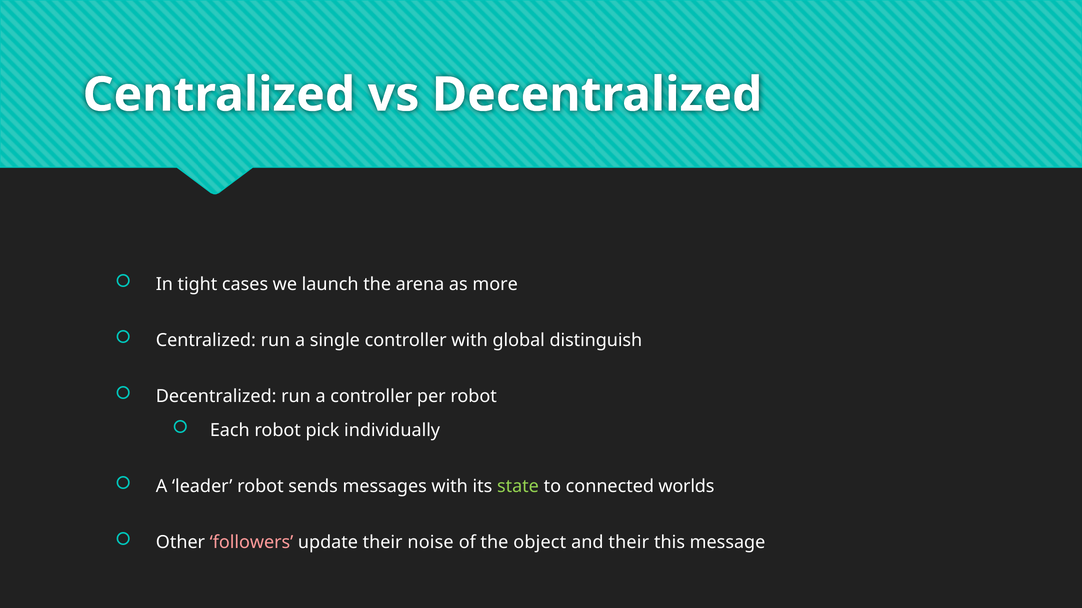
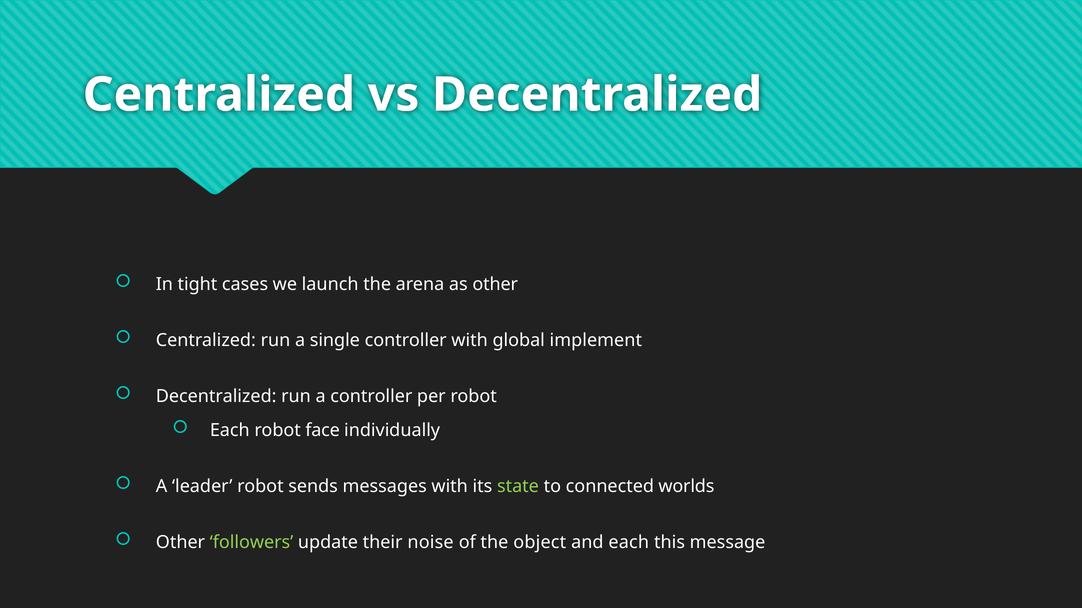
as more: more -> other
distinguish: distinguish -> implement
pick: pick -> face
followers colour: pink -> light green
and their: their -> each
